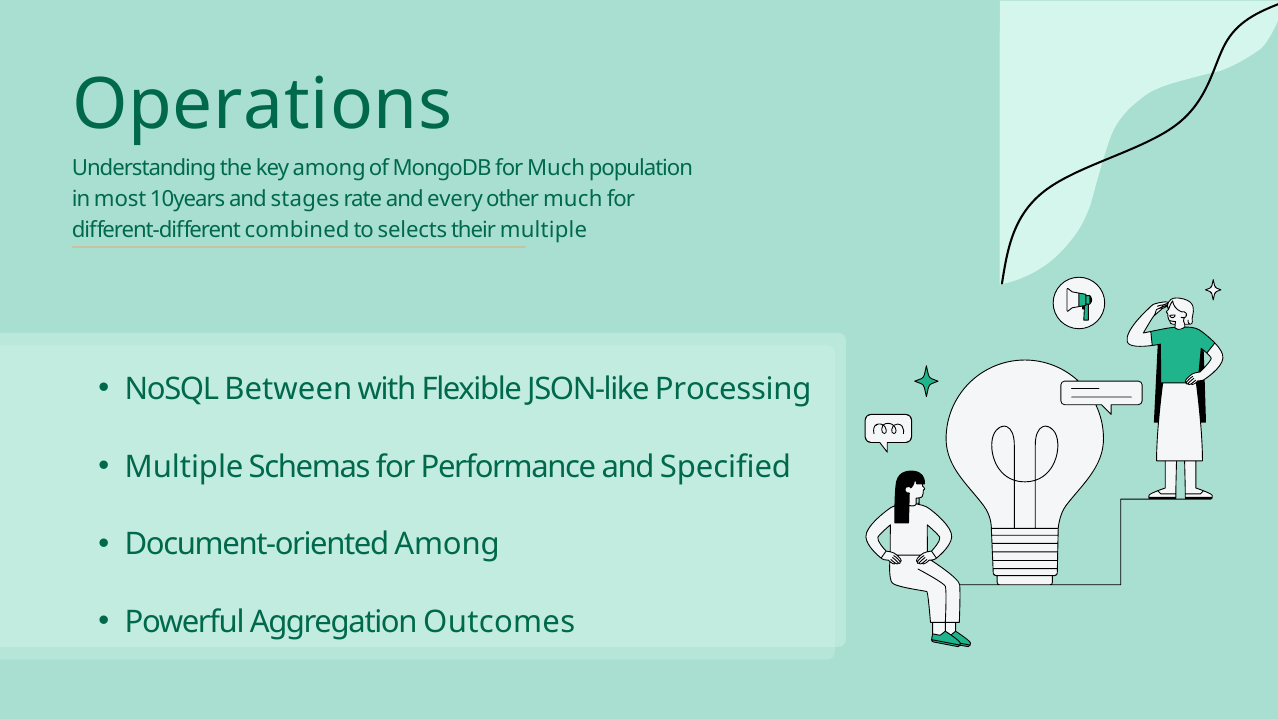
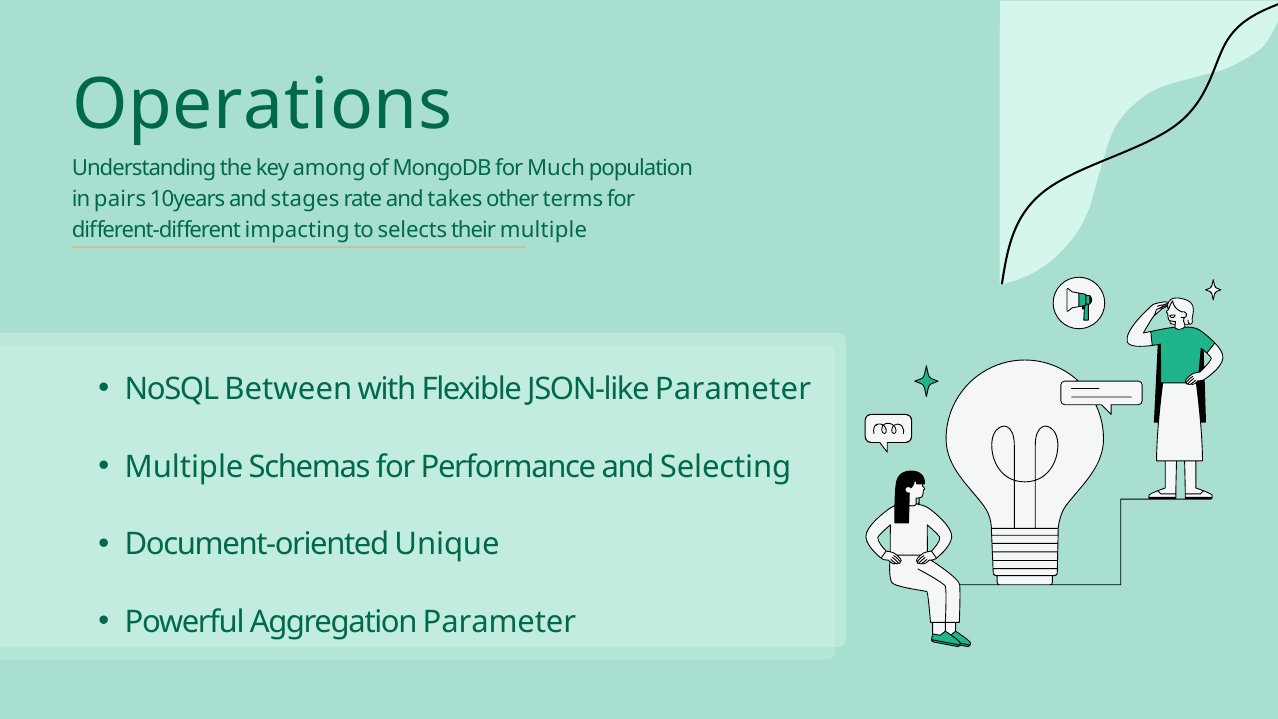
most: most -> pairs
every: every -> takes
other much: much -> terms
combined: combined -> impacting
JSON-like Processing: Processing -> Parameter
Specified: Specified -> Selecting
Document-oriented Among: Among -> Unique
Aggregation Outcomes: Outcomes -> Parameter
